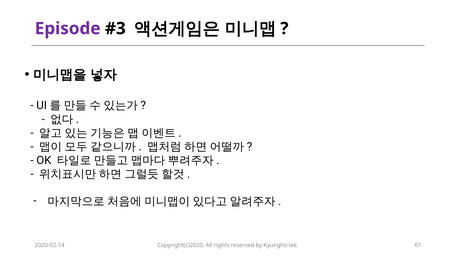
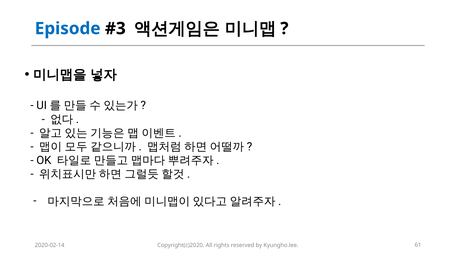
Episode colour: purple -> blue
